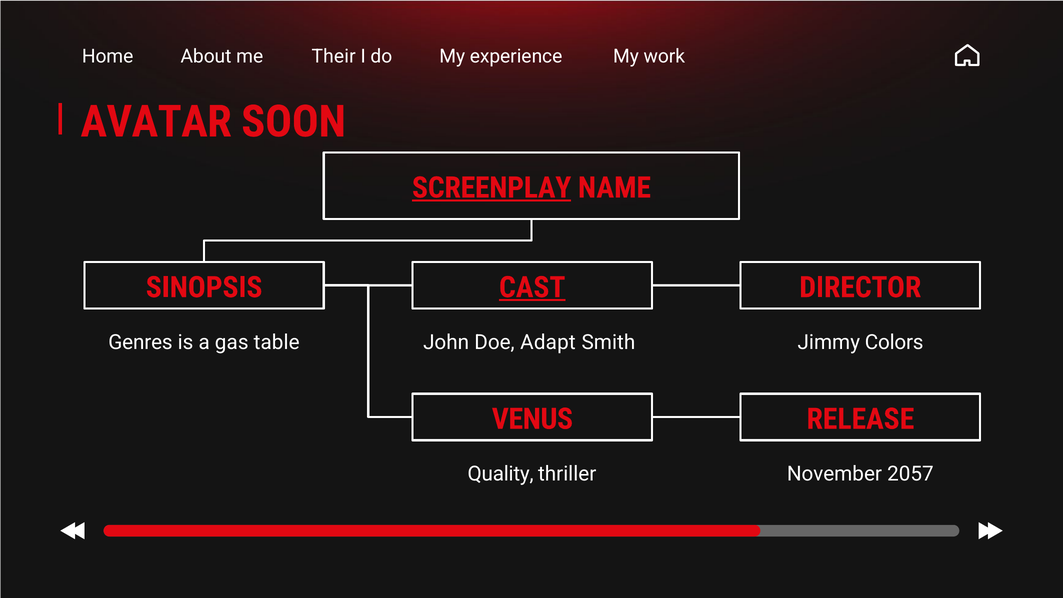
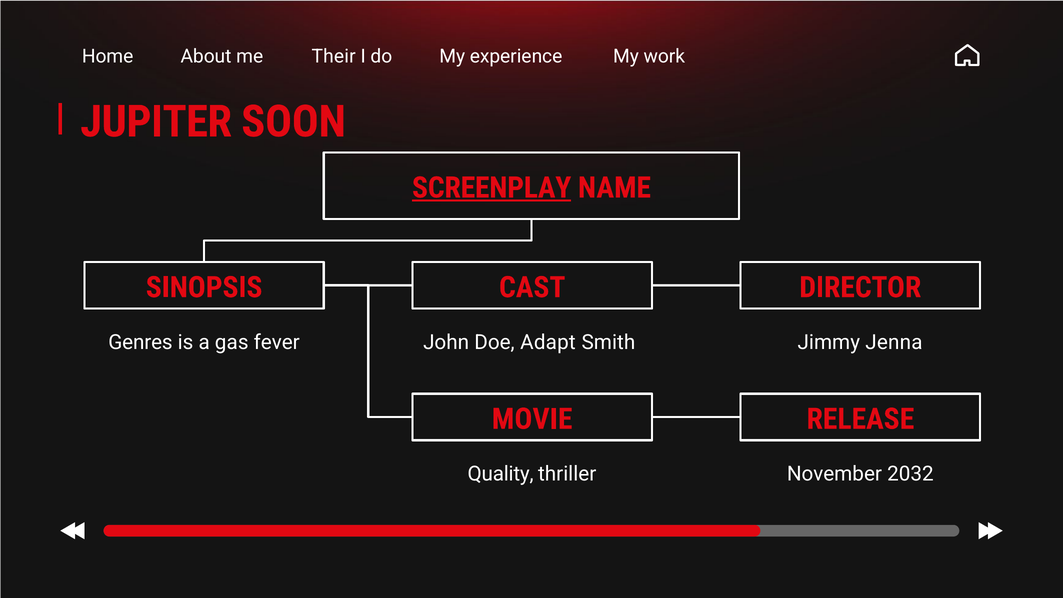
AVATAR: AVATAR -> JUPITER
CAST underline: present -> none
table: table -> fever
Colors: Colors -> Jenna
VENUS: VENUS -> MOVIE
2057: 2057 -> 2032
